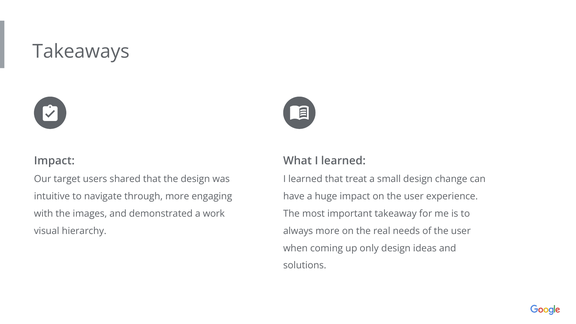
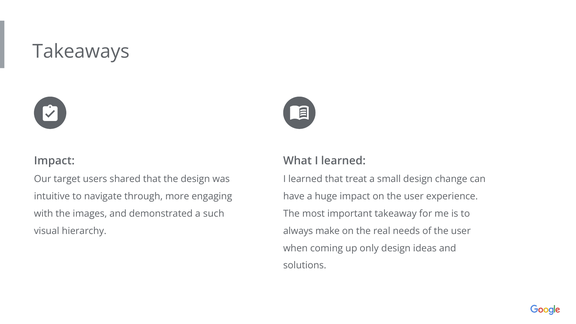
work: work -> such
always more: more -> make
